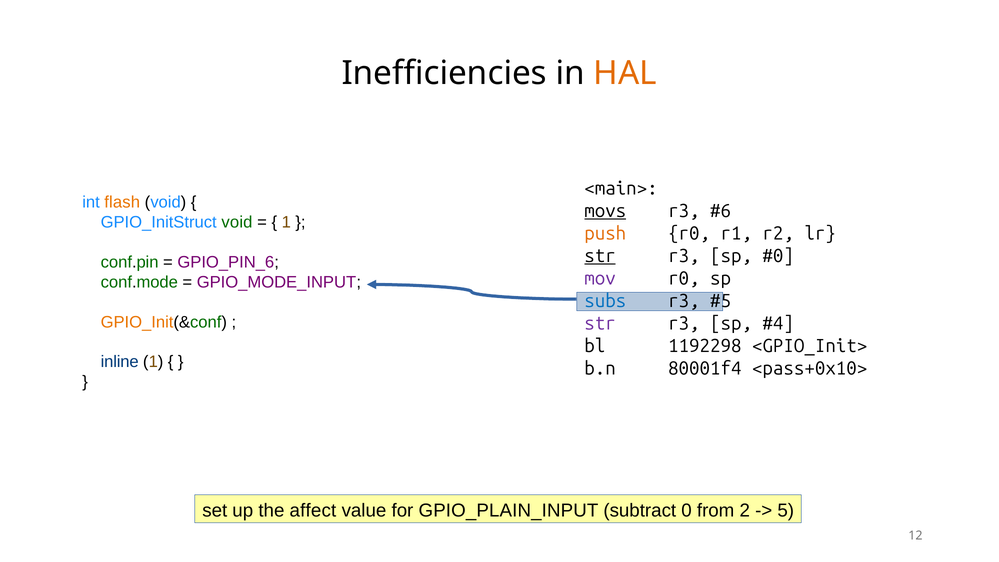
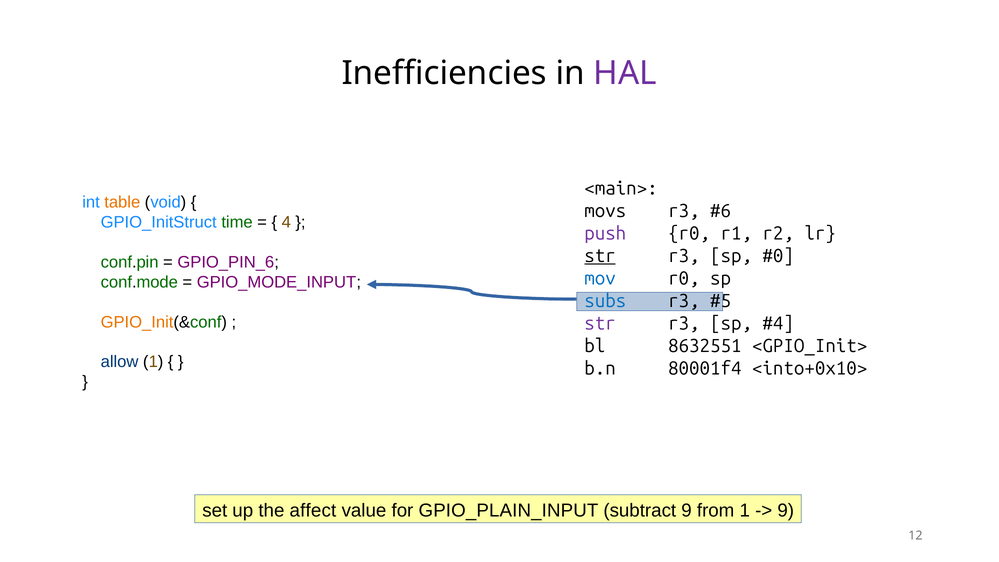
HAL colour: orange -> purple
flash: flash -> table
movs underline: present -> none
GPIO_InitStruct void: void -> time
1 at (286, 222): 1 -> 4
push colour: orange -> purple
mov colour: purple -> blue
1192298: 1192298 -> 8632551
inline: inline -> allow
<pass+0x10>: <pass+0x10> -> <into+0x10>
subtract 0: 0 -> 9
from 2: 2 -> 1
5 at (786, 511): 5 -> 9
